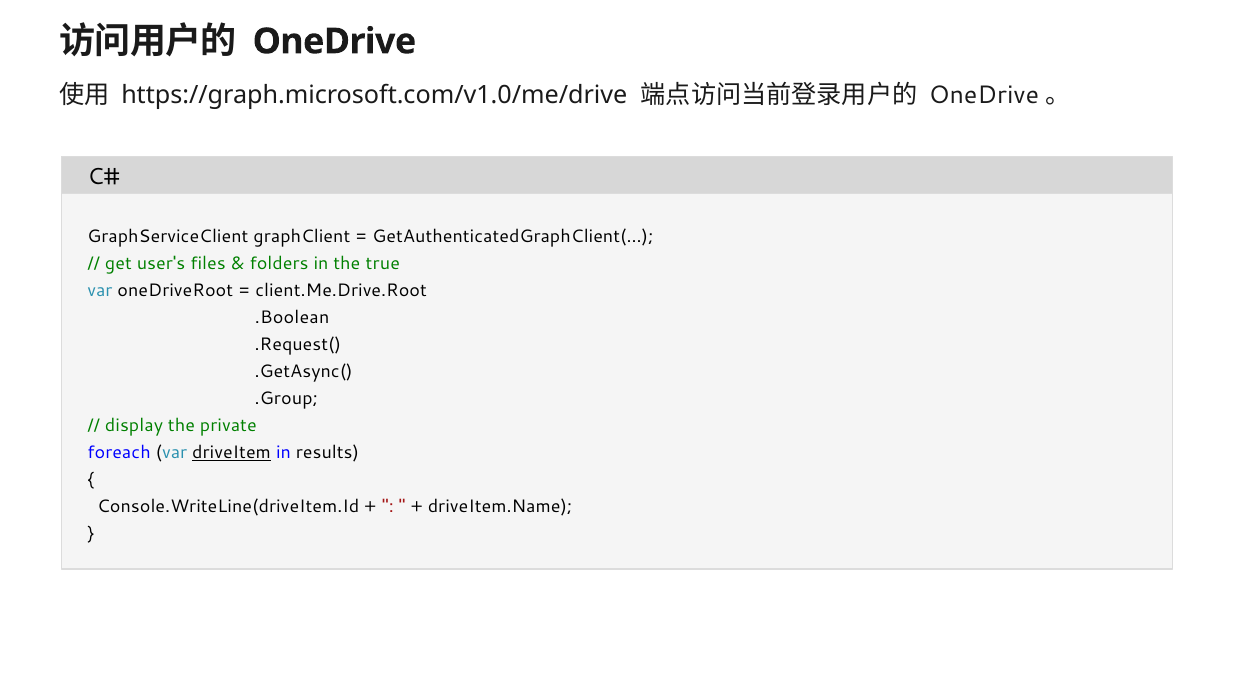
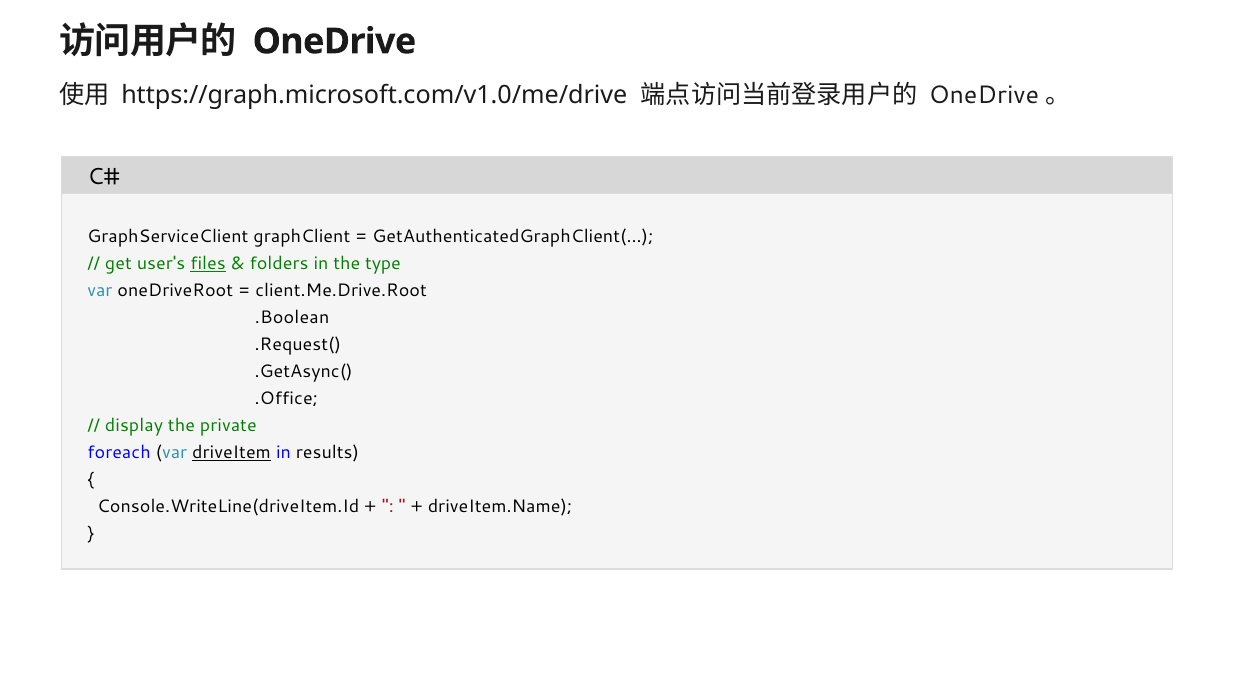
files underline: none -> present
true: true -> type
.Group: .Group -> .Office
